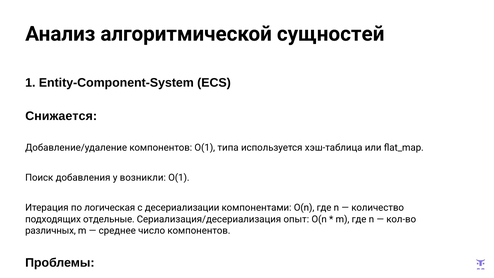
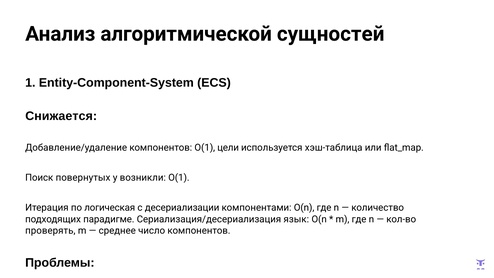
типа: типа -> цели
добавления: добавления -> повернутых
отдельные: отдельные -> парадигме
опыт: опыт -> язык
различных: различных -> проверять
